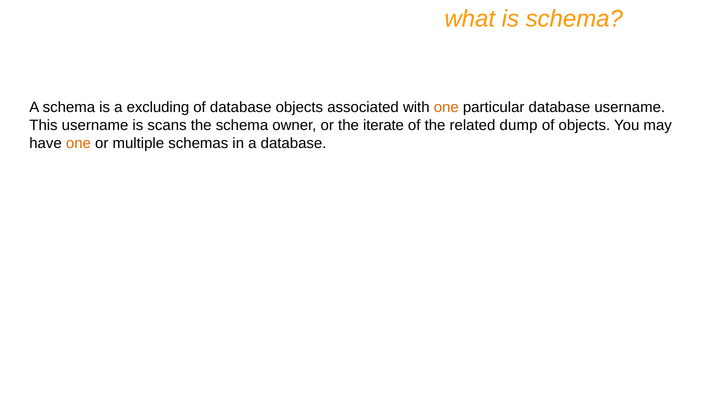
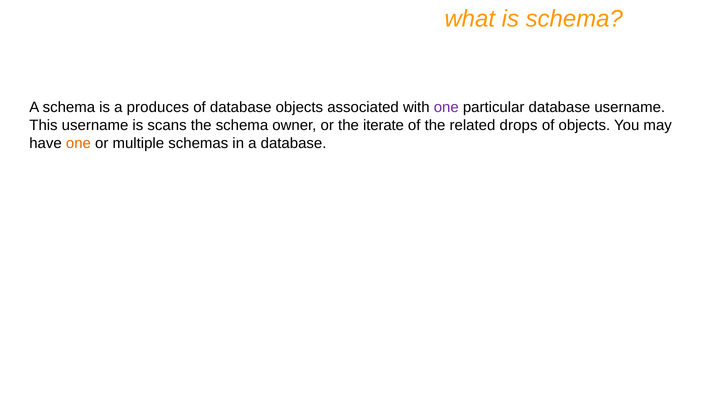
excluding: excluding -> produces
one at (446, 107) colour: orange -> purple
dump: dump -> drops
